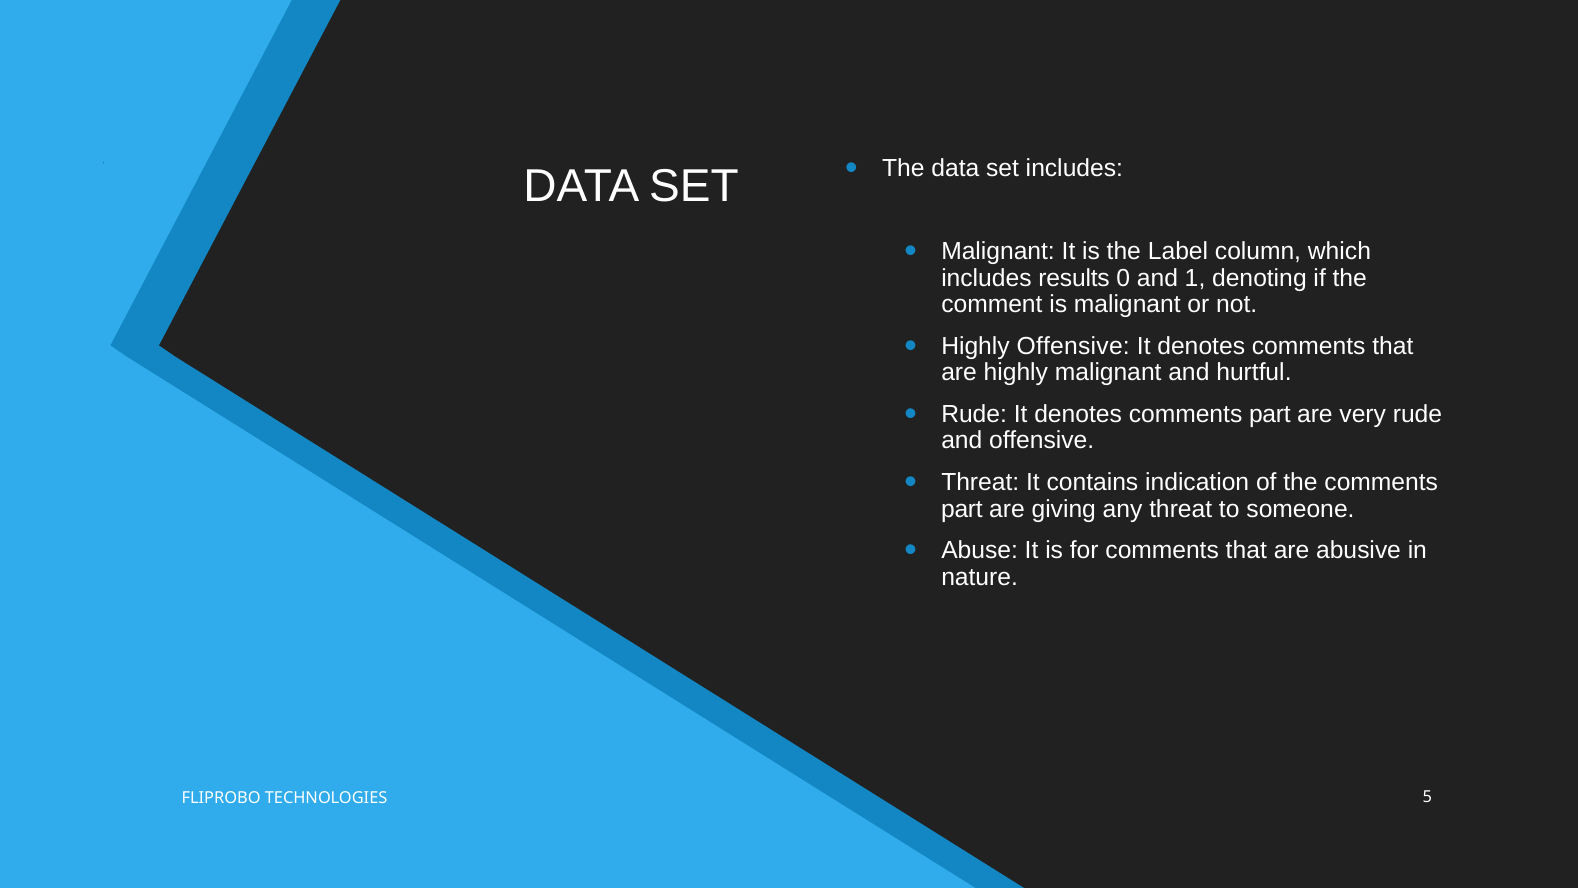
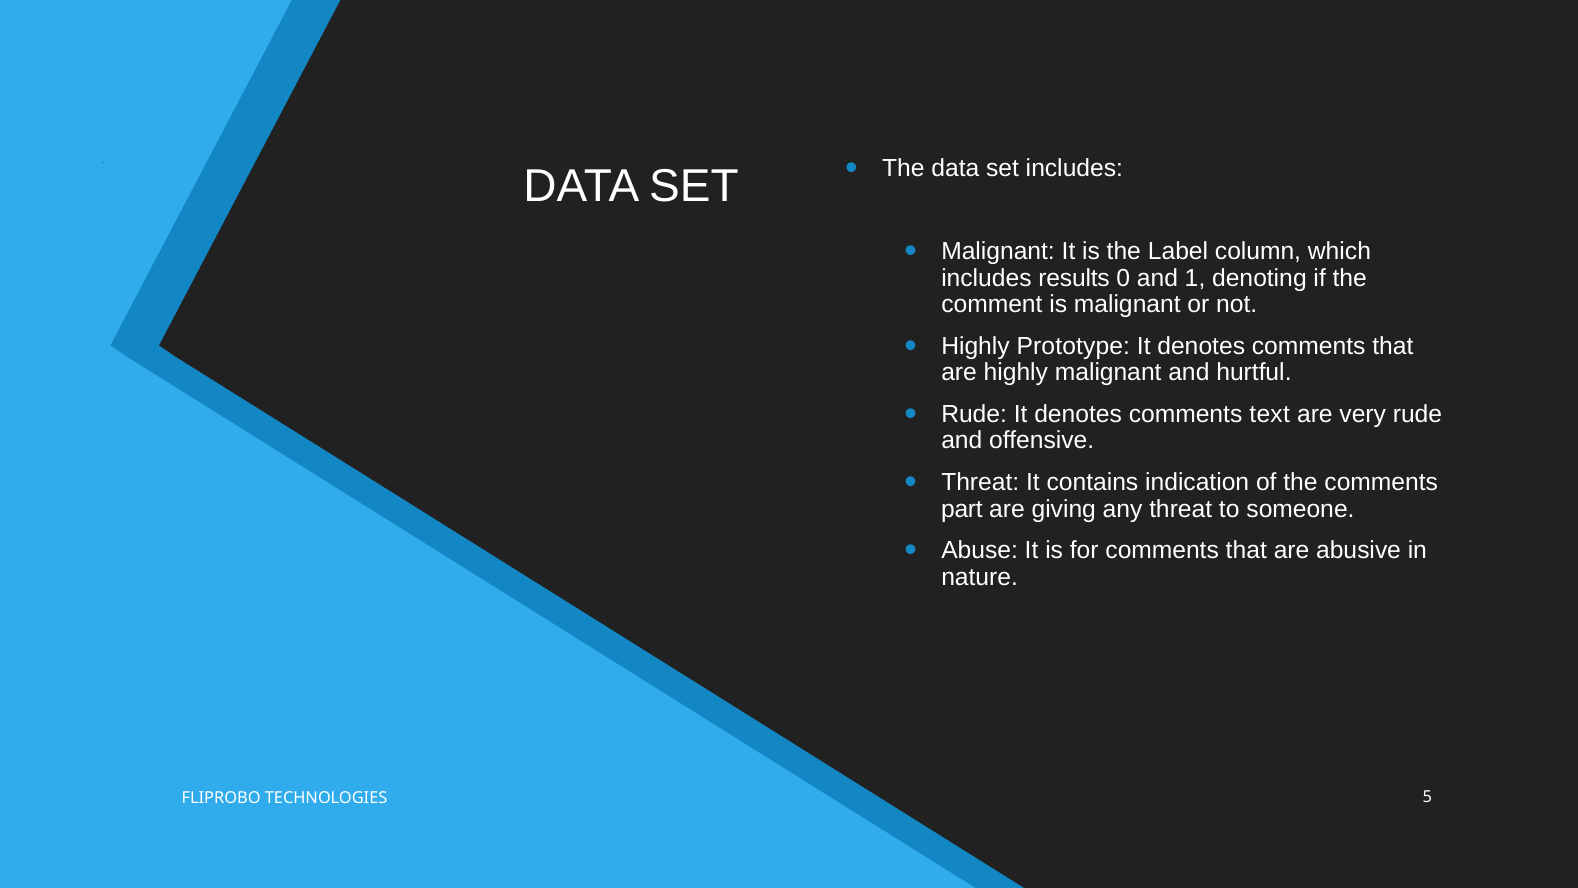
Highly Offensive: Offensive -> Prototype
denotes comments part: part -> text
